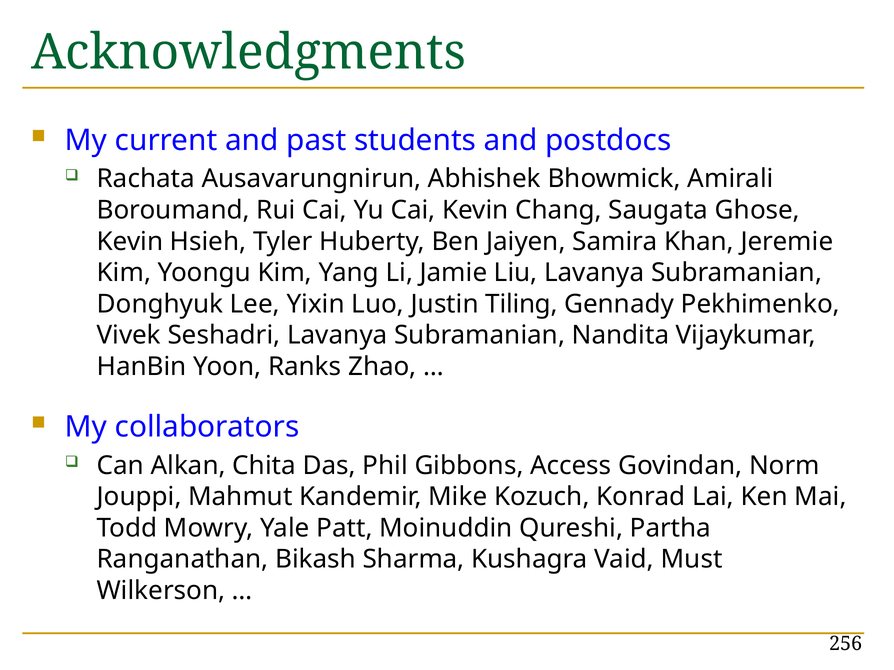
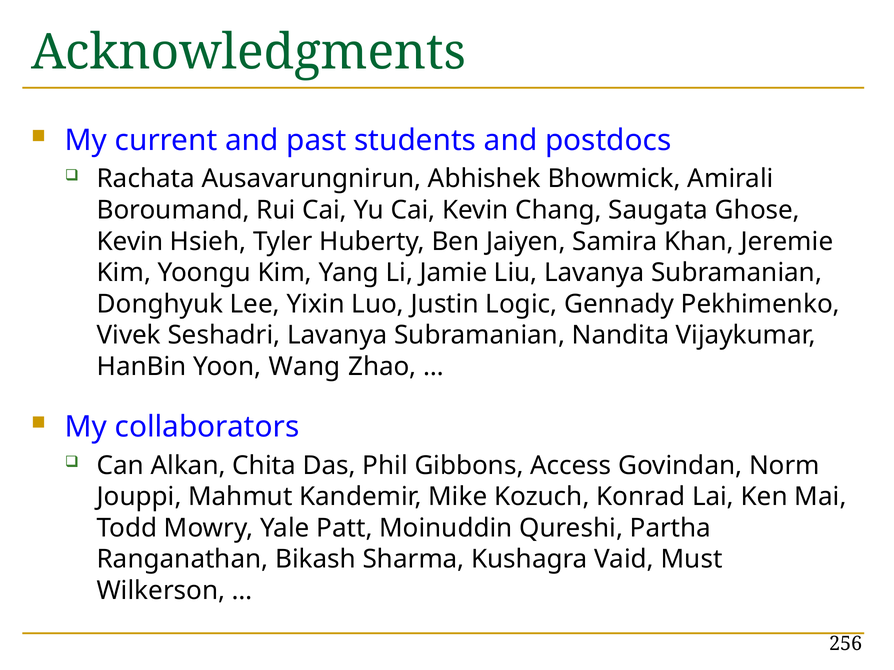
Tiling: Tiling -> Logic
Ranks: Ranks -> Wang
